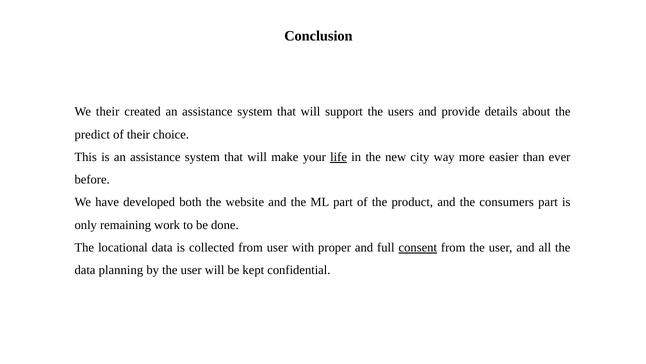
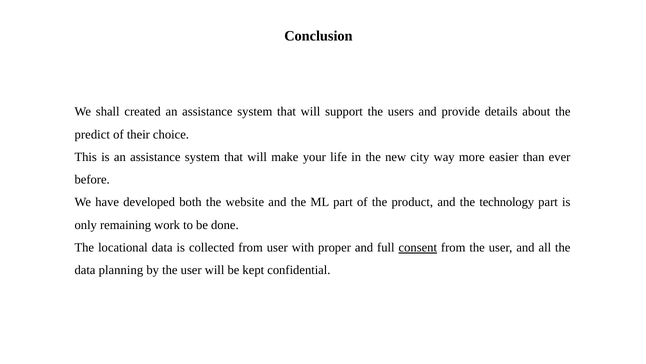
We their: their -> shall
life underline: present -> none
consumers: consumers -> technology
